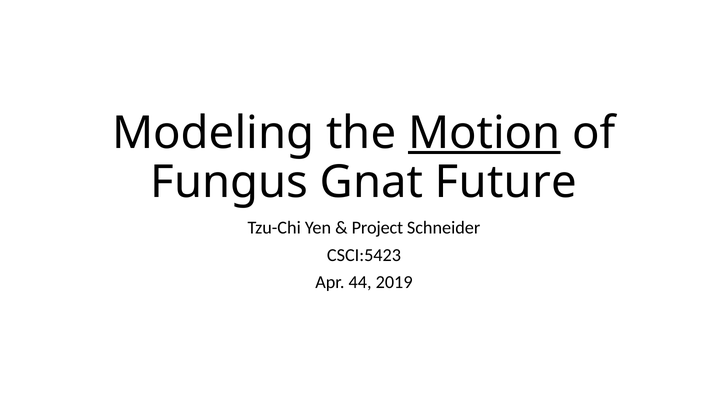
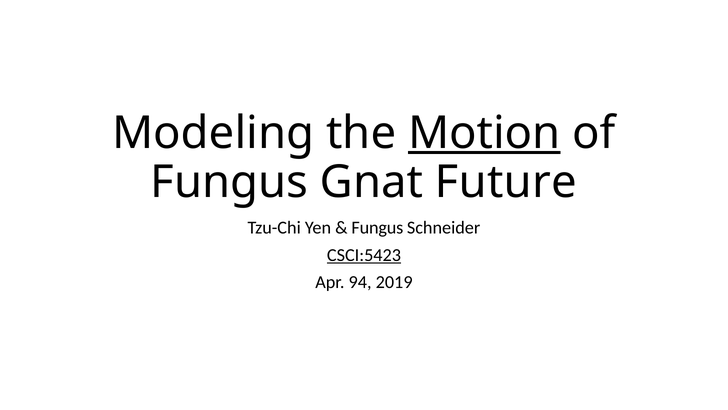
Project at (377, 228): Project -> Fungus
CSCI:5423 underline: none -> present
44: 44 -> 94
